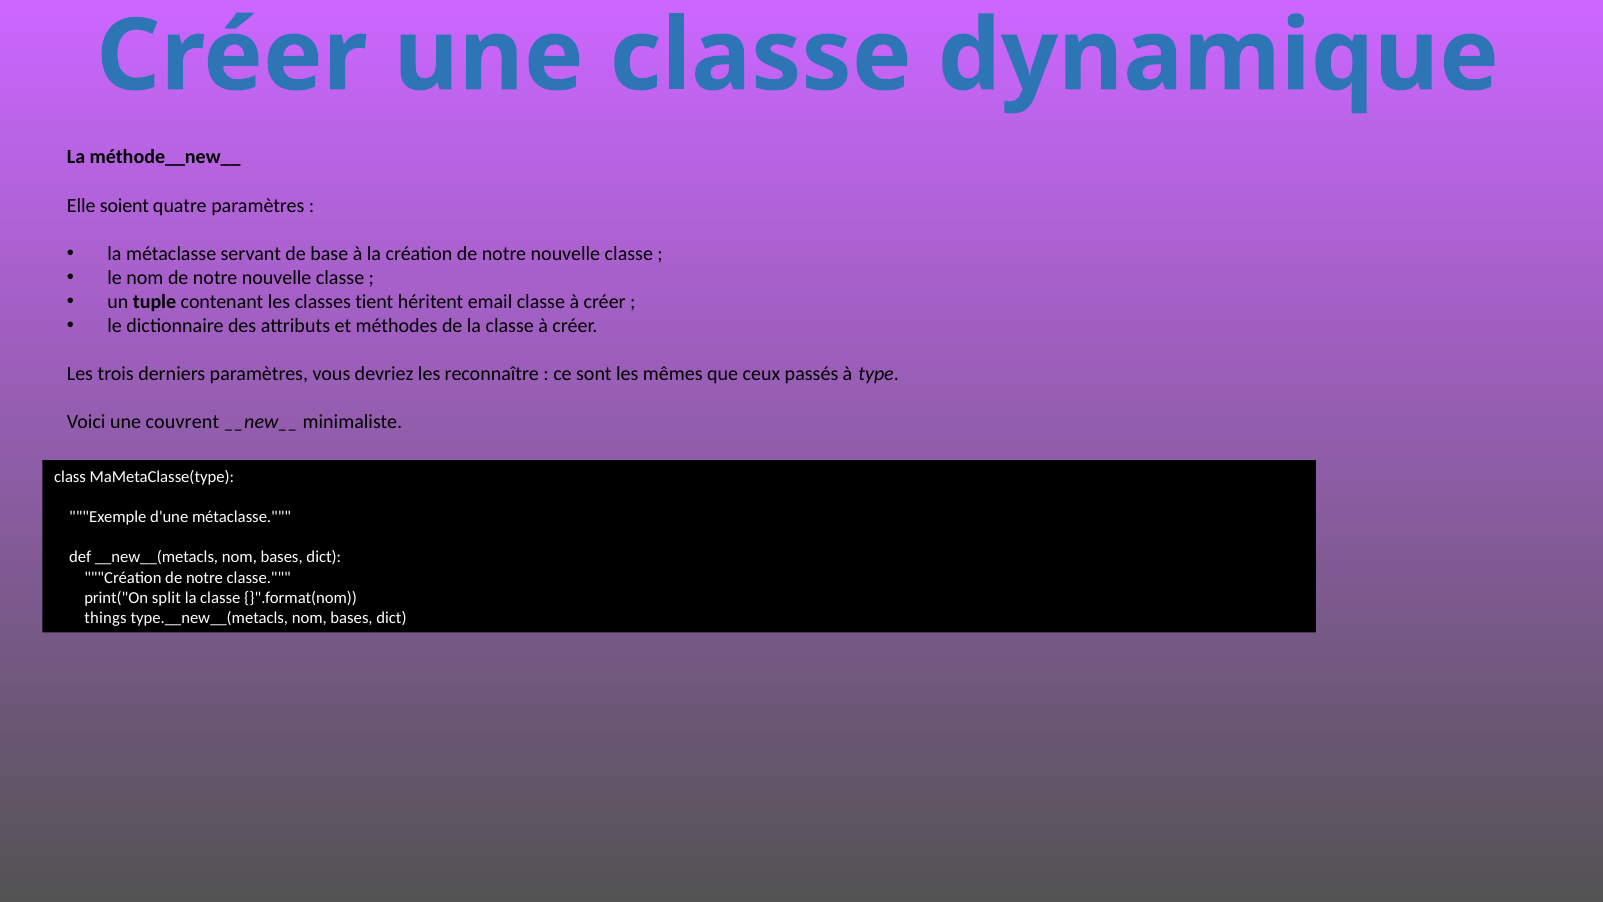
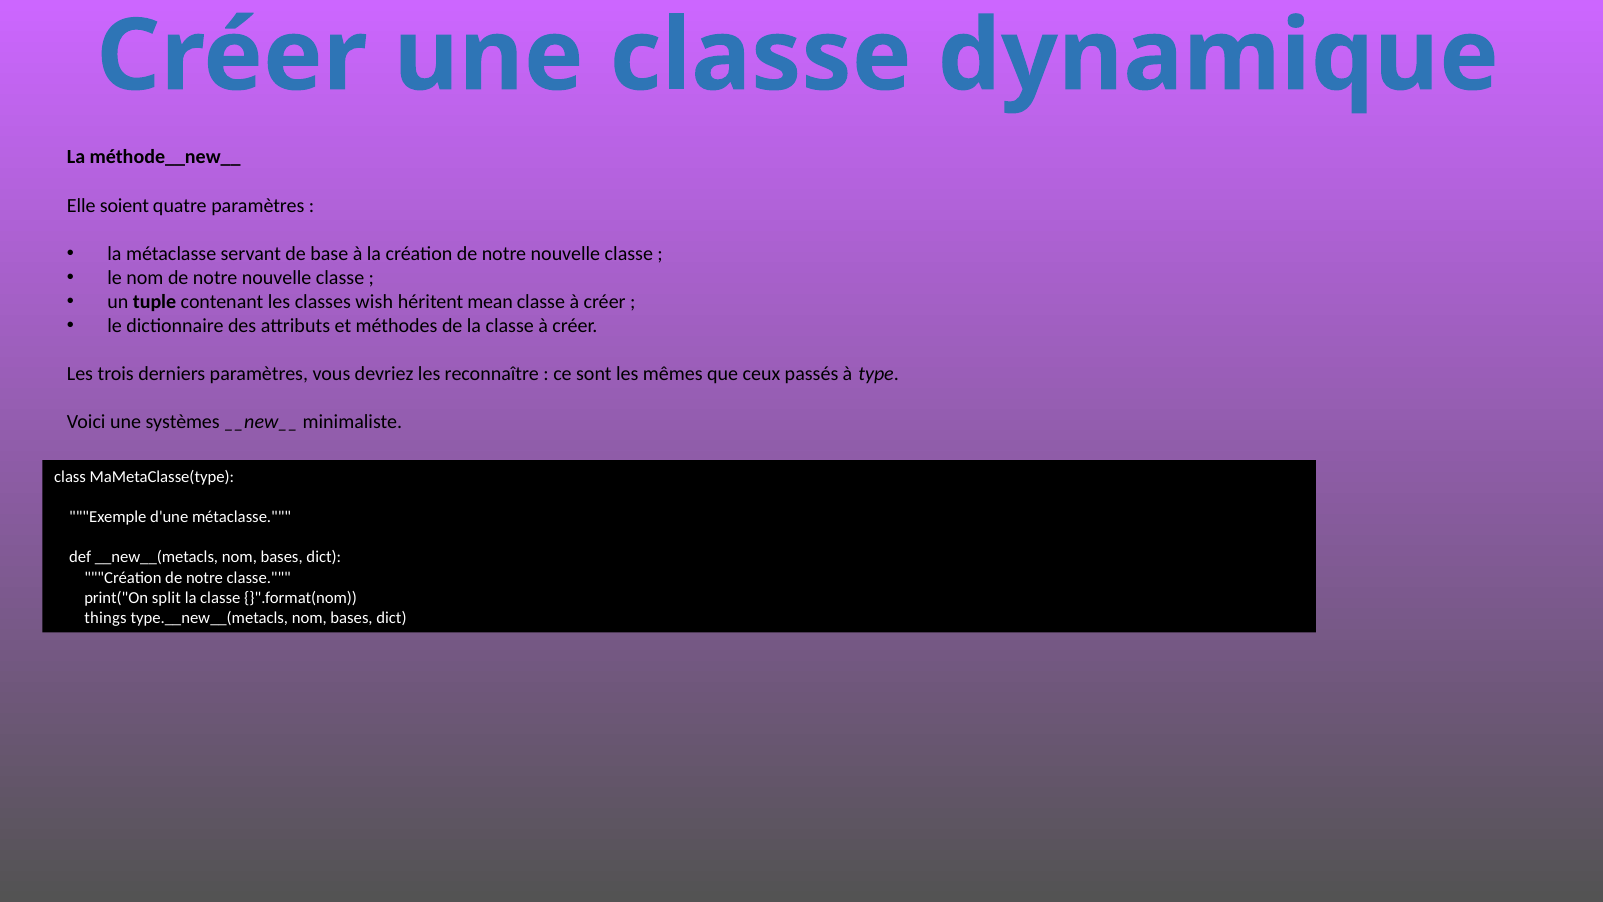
tient: tient -> wish
email: email -> mean
couvrent: couvrent -> systèmes
